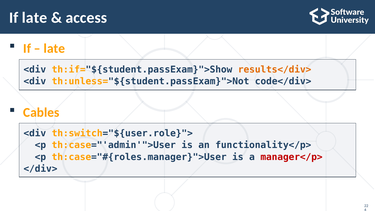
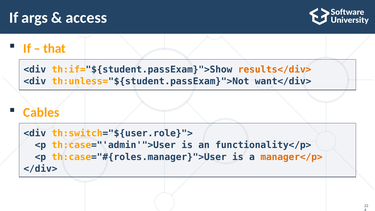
If late: late -> args
late at (54, 48): late -> that
code</div>: code</div> -> want</div>
manager</p> colour: red -> orange
